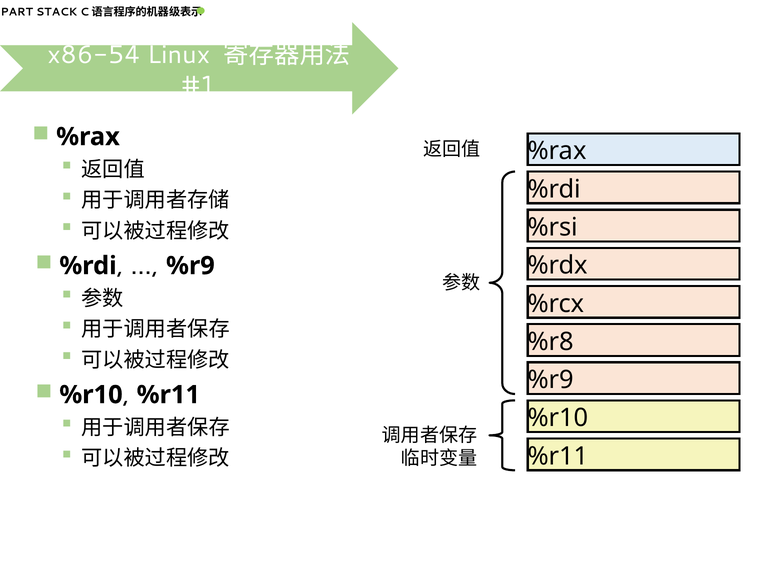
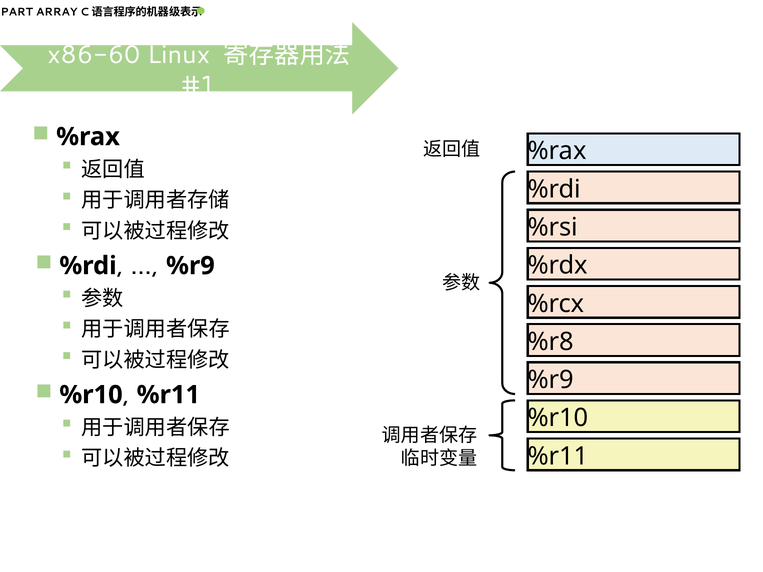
STACK: STACK -> ARRAY
x86-54: x86-54 -> x86-60
